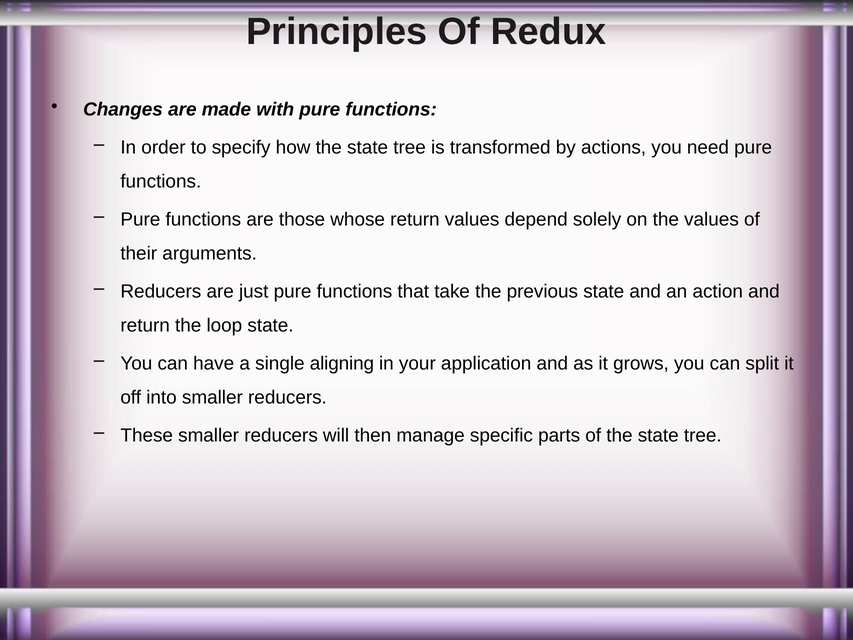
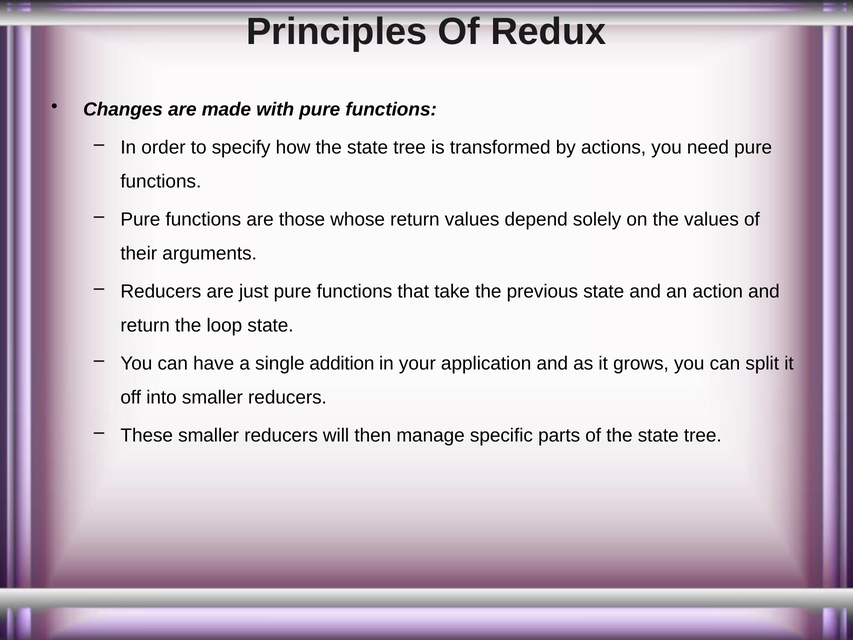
aligning: aligning -> addition
